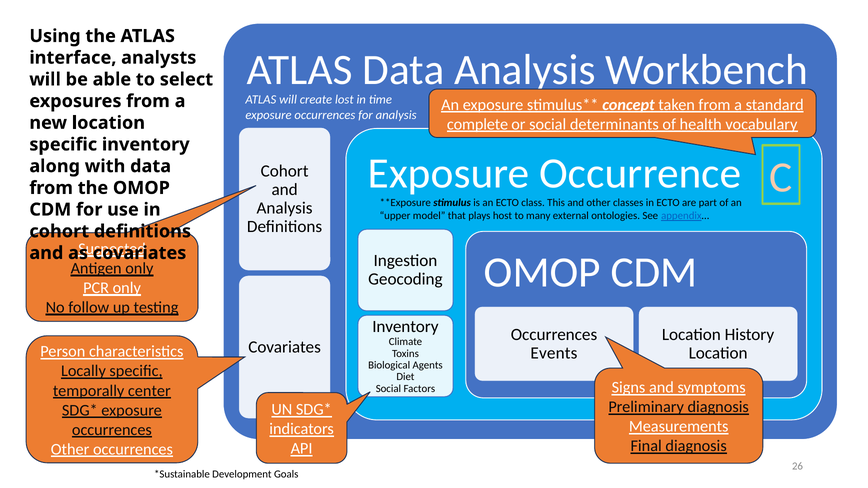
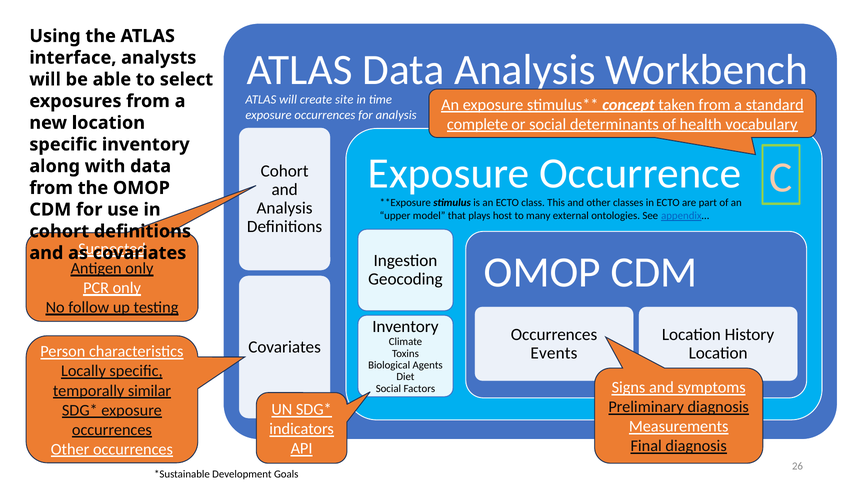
lost: lost -> site
center: center -> similar
